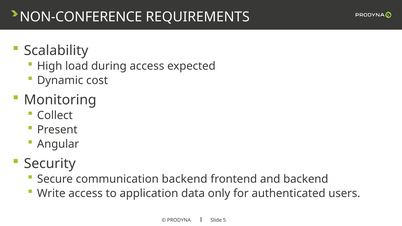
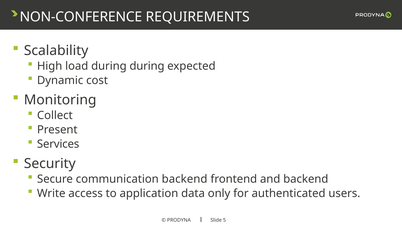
during access: access -> during
Angular: Angular -> Services
